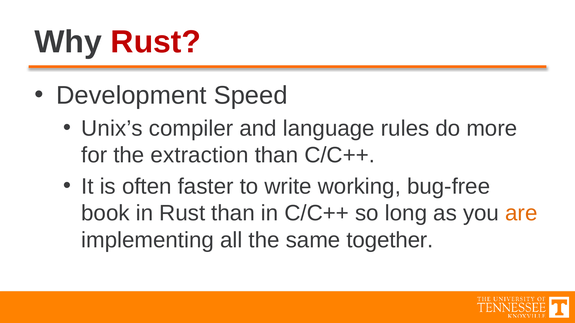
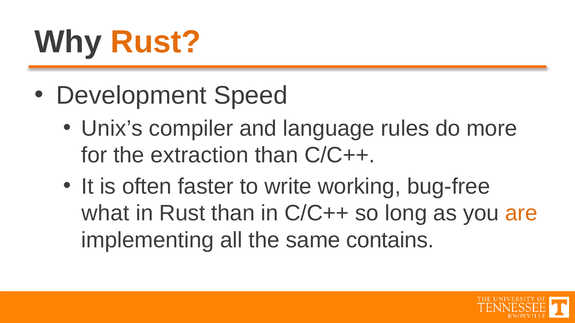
Rust at (156, 42) colour: red -> orange
book: book -> what
together: together -> contains
